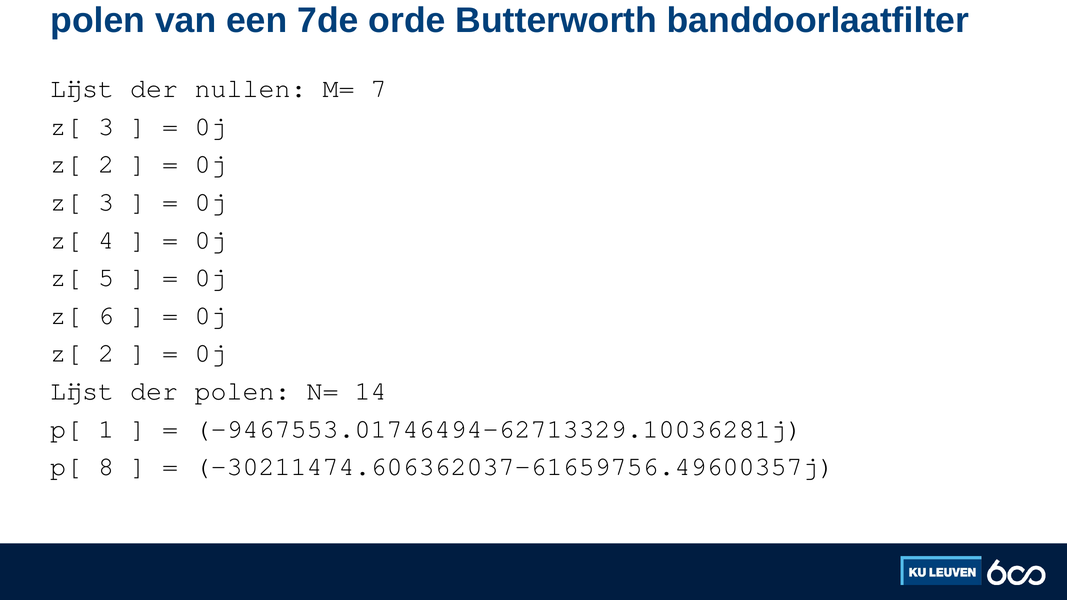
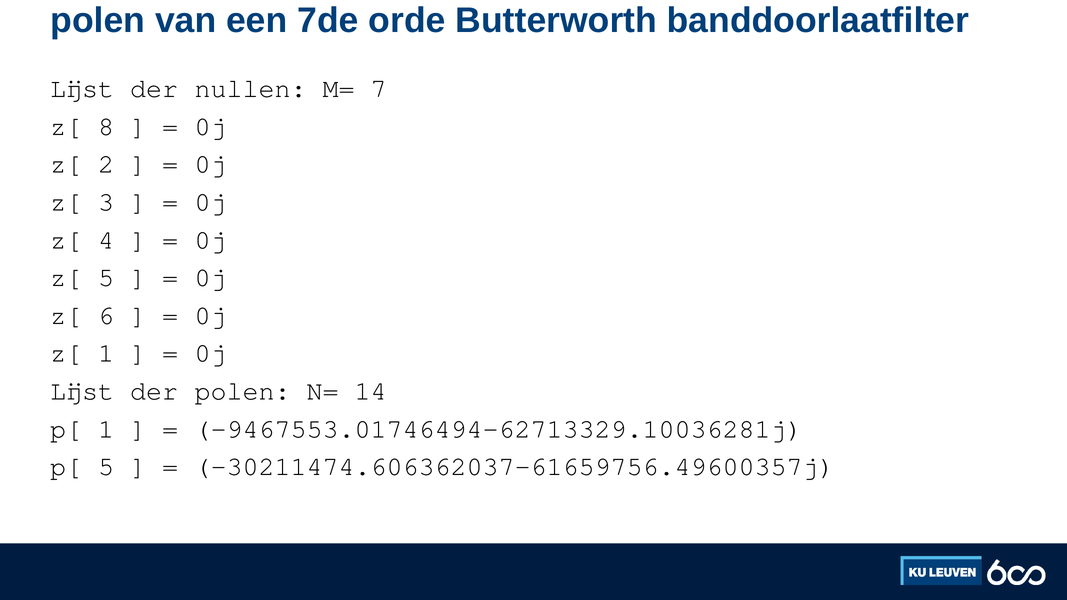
3 at (106, 126): 3 -> 8
2 at (106, 353): 2 -> 1
p[ 8: 8 -> 5
